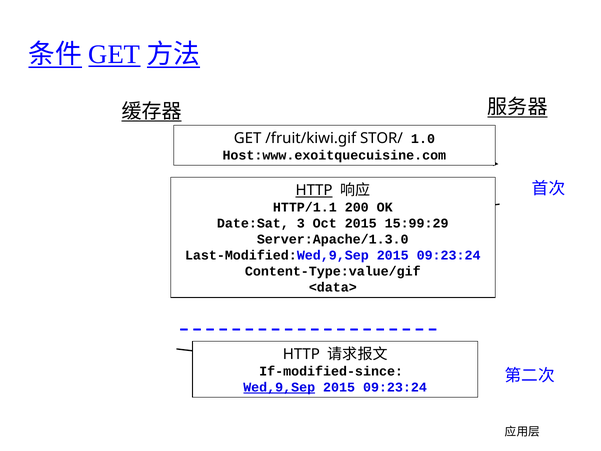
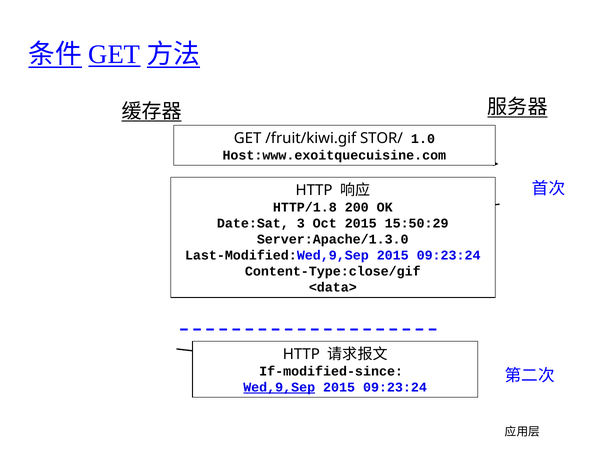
HTTP at (314, 190) underline: present -> none
HTTP/1.1: HTTP/1.1 -> HTTP/1.8
15:99:29: 15:99:29 -> 15:50:29
Content-Type:value/gif: Content-Type:value/gif -> Content-Type:close/gif
